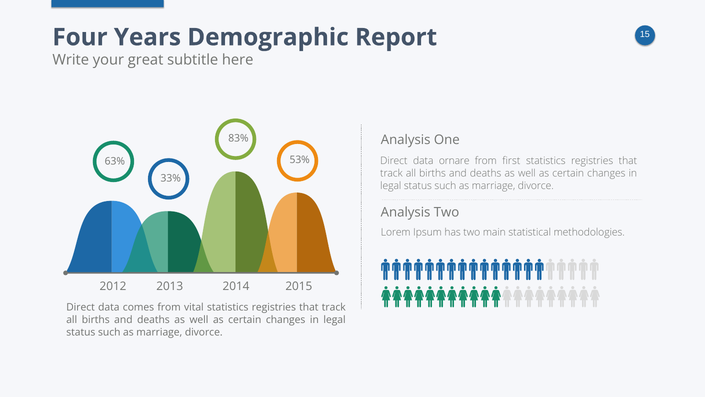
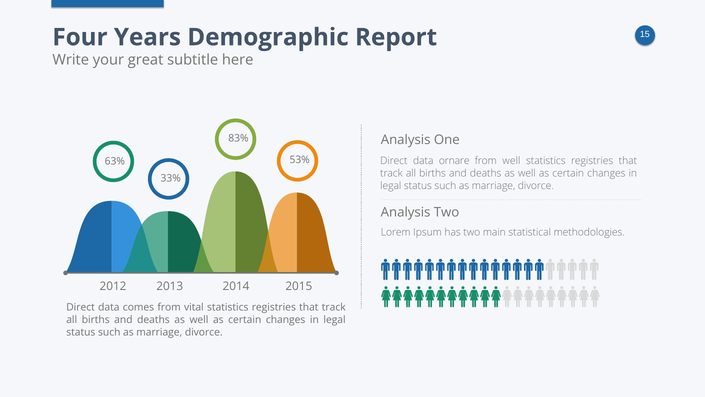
from first: first -> well
